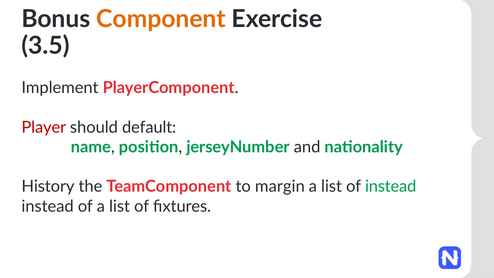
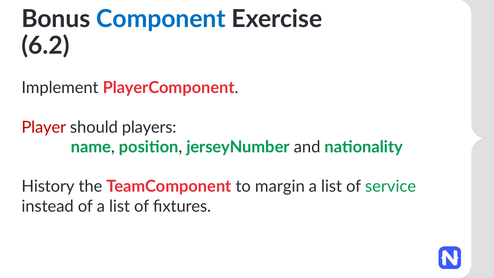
Component colour: orange -> blue
3.5: 3.5 -> 6.2
default: default -> players
of instead: instead -> service
